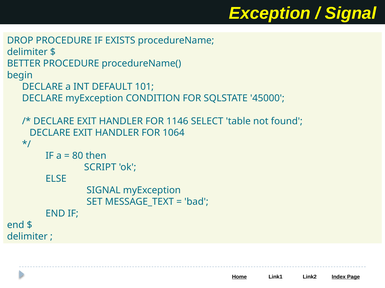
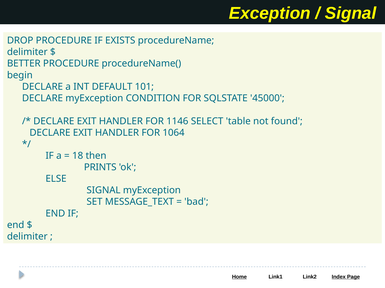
80: 80 -> 18
SCRIPT: SCRIPT -> PRINTS
